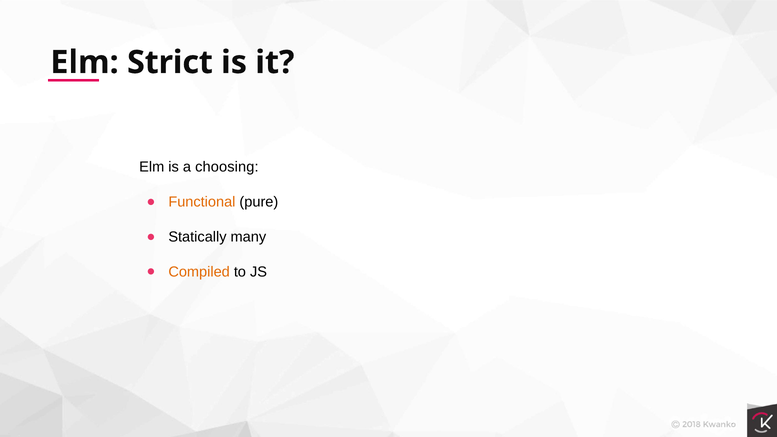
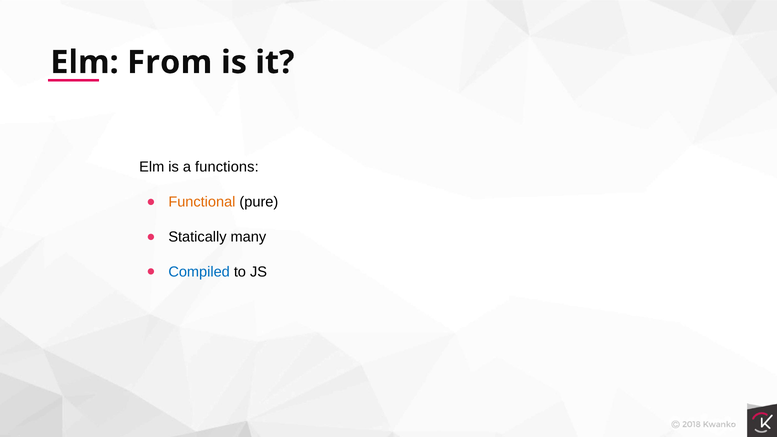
Strict: Strict -> From
choosing: choosing -> functions
Compiled colour: orange -> blue
